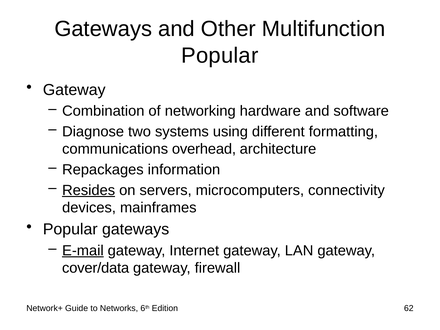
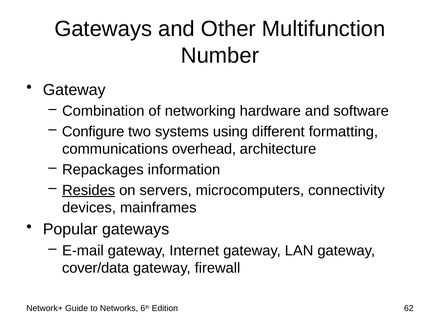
Popular at (220, 55): Popular -> Number
Diagnose: Diagnose -> Configure
E-mail underline: present -> none
